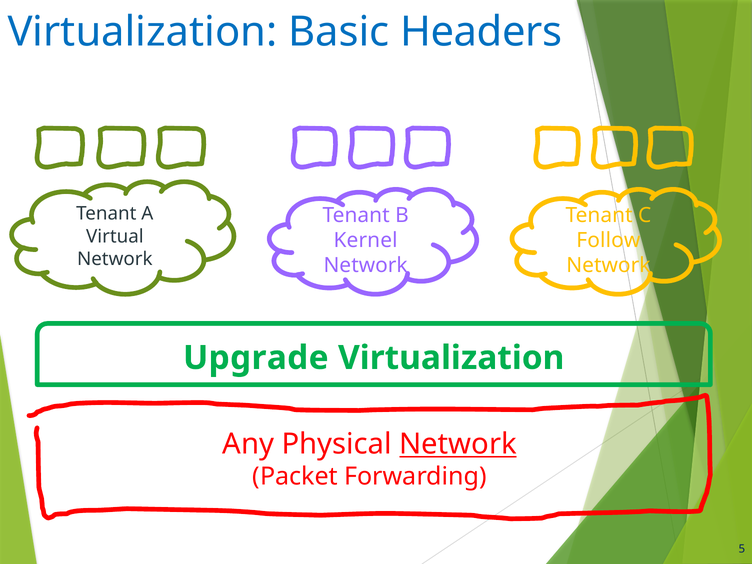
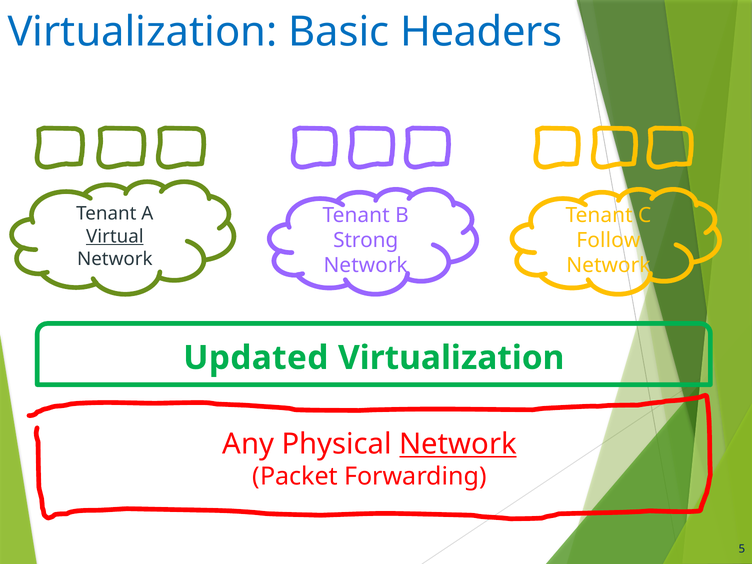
Virtual underline: none -> present
Kernel: Kernel -> Strong
Upgrade: Upgrade -> Updated
